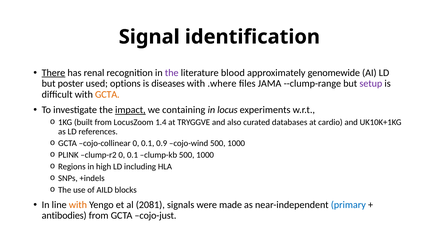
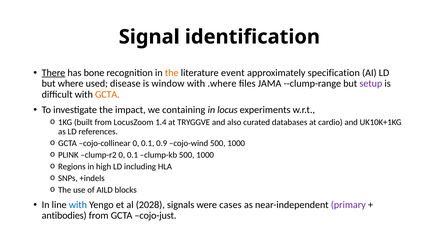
renal: renal -> bone
the at (172, 73) colour: purple -> orange
blood: blood -> event
genomewide: genomewide -> specification
poster: poster -> where
options: options -> disease
diseases: diseases -> window
impact underline: present -> none
with at (78, 205) colour: orange -> blue
2081: 2081 -> 2028
made: made -> cases
primary colour: blue -> purple
